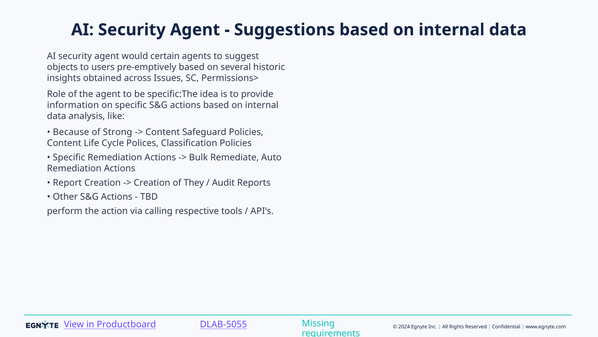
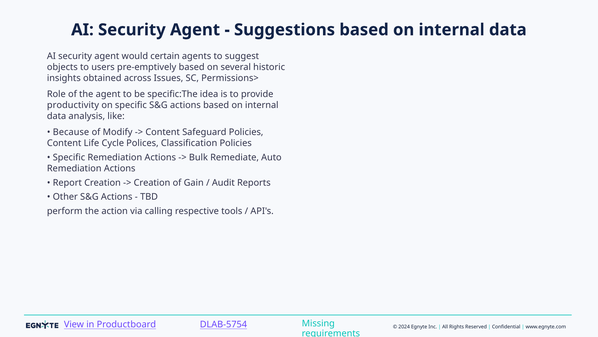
information: information -> productivity
Strong: Strong -> Modify
They: They -> Gain
DLAB-5055: DLAB-5055 -> DLAB-5754
